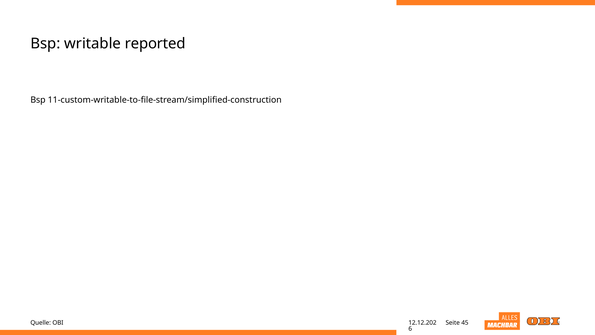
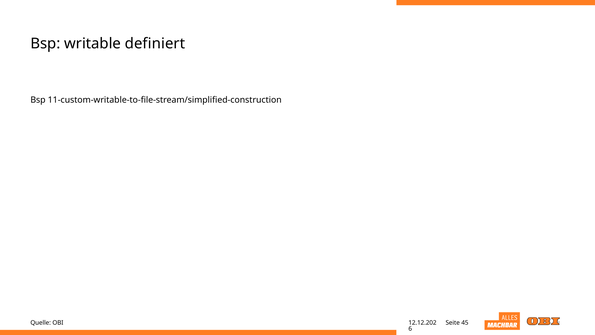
reported: reported -> definiert
